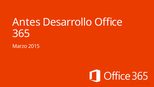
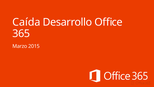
Antes: Antes -> Caída
